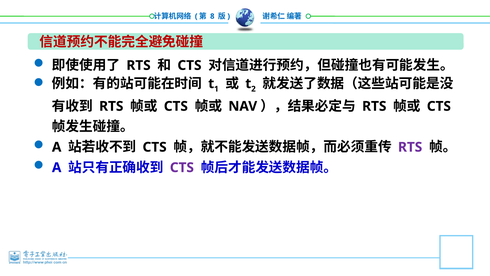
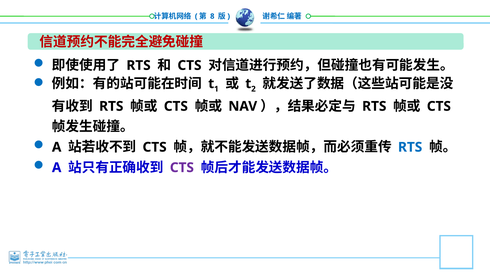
RTS at (410, 147) colour: purple -> blue
